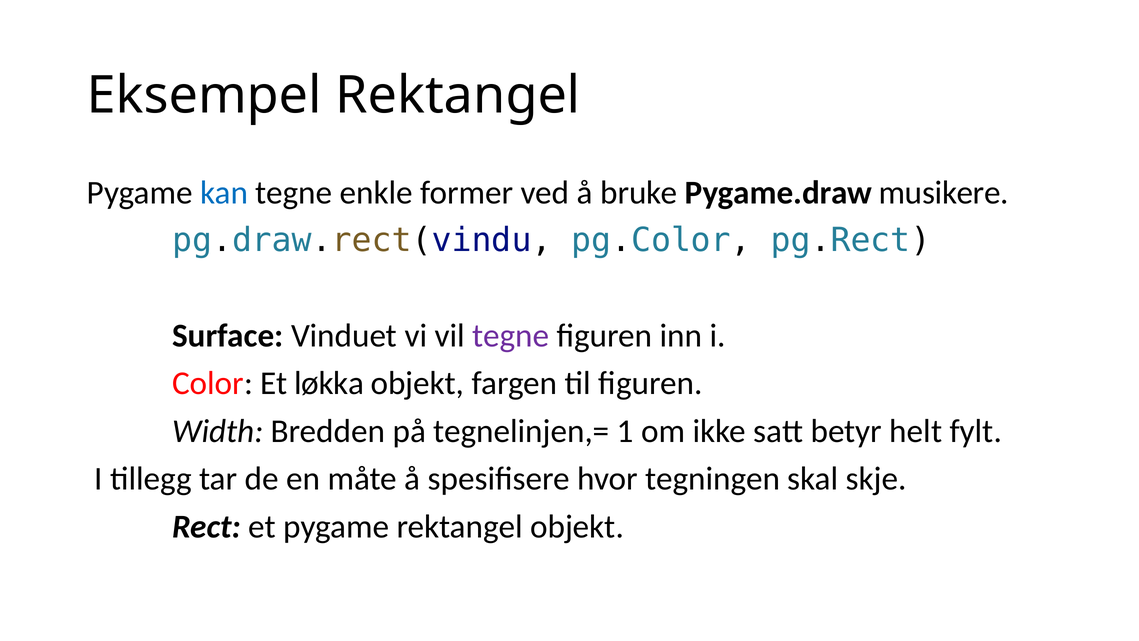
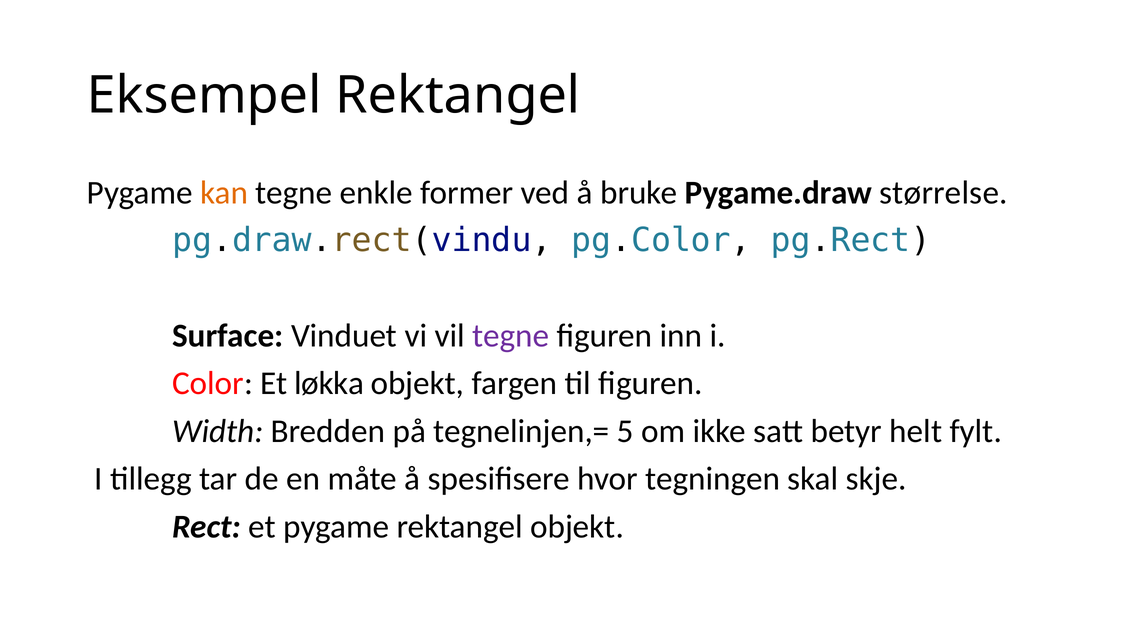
kan colour: blue -> orange
musikere: musikere -> størrelse
1: 1 -> 5
